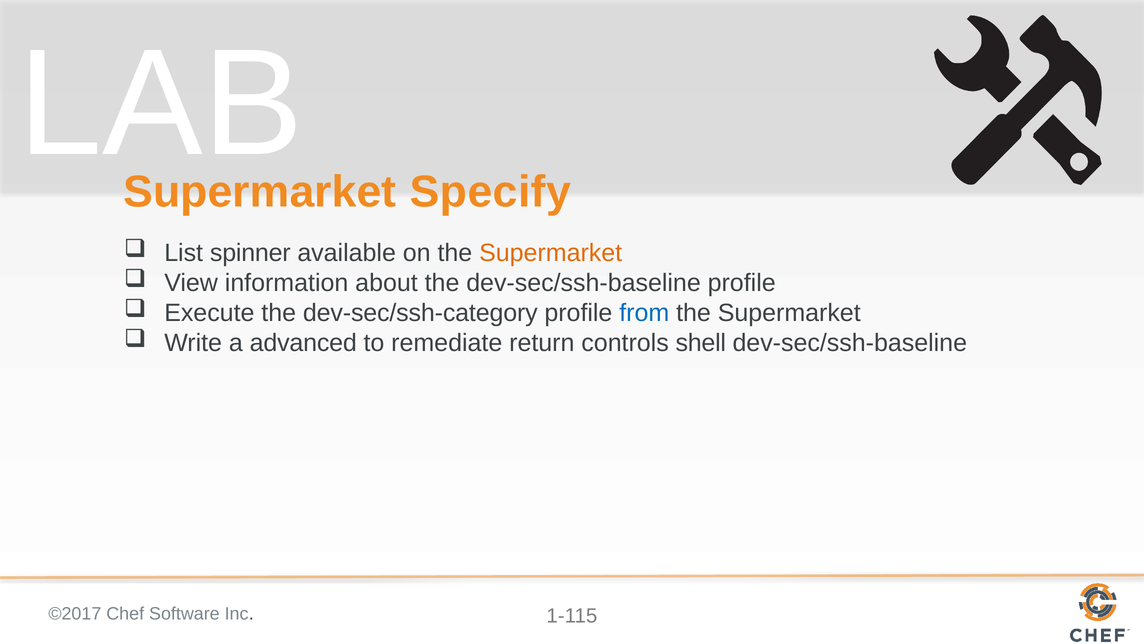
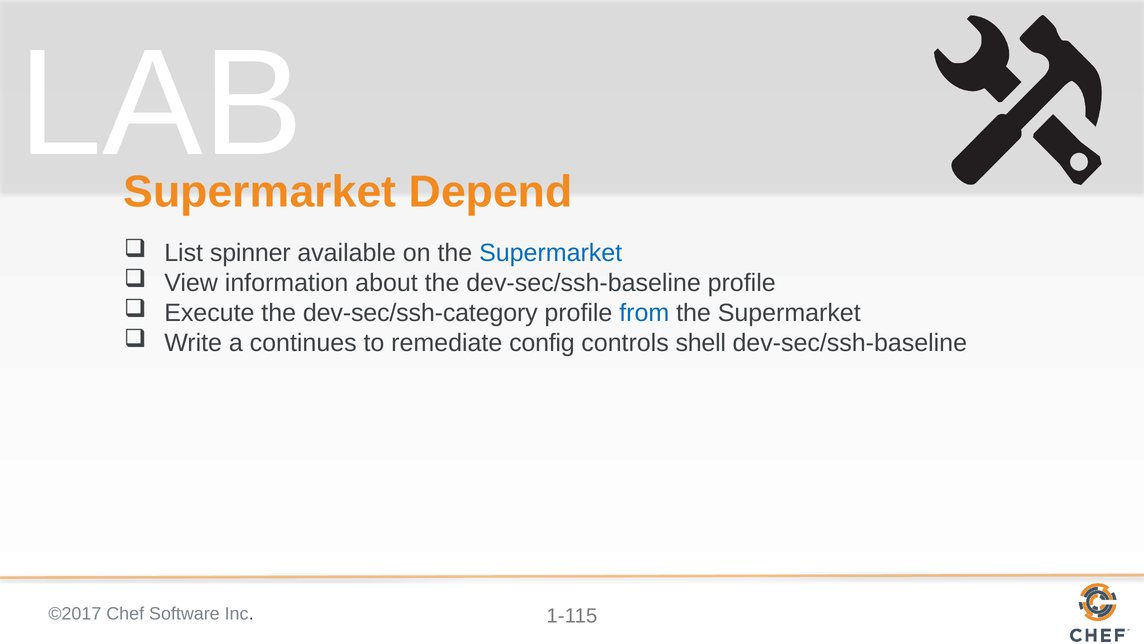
Specify: Specify -> Depend
Supermarket at (551, 253) colour: orange -> blue
advanced: advanced -> continues
return: return -> config
